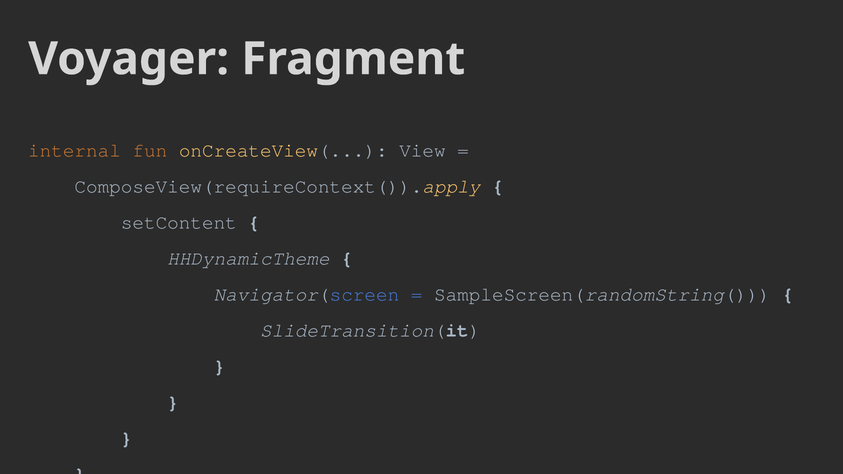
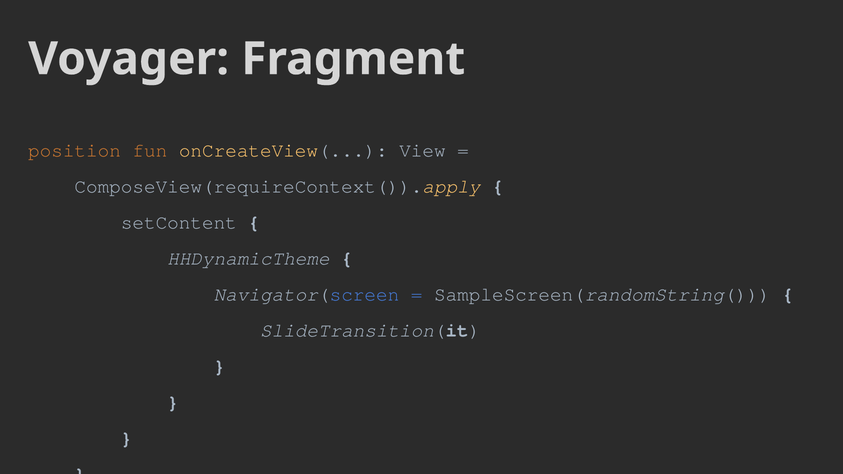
internal: internal -> position
